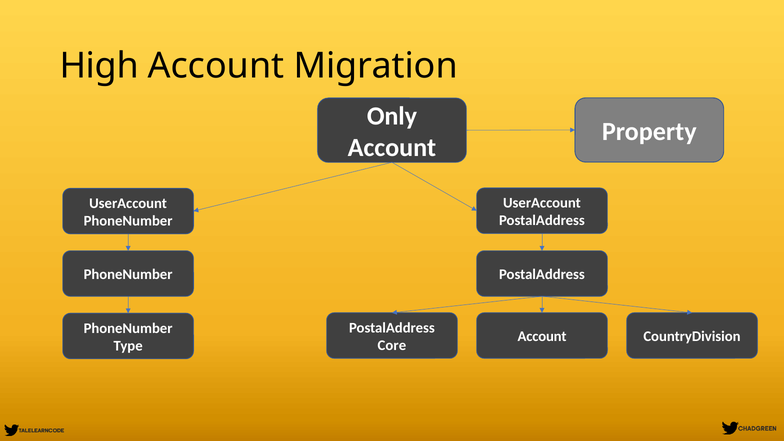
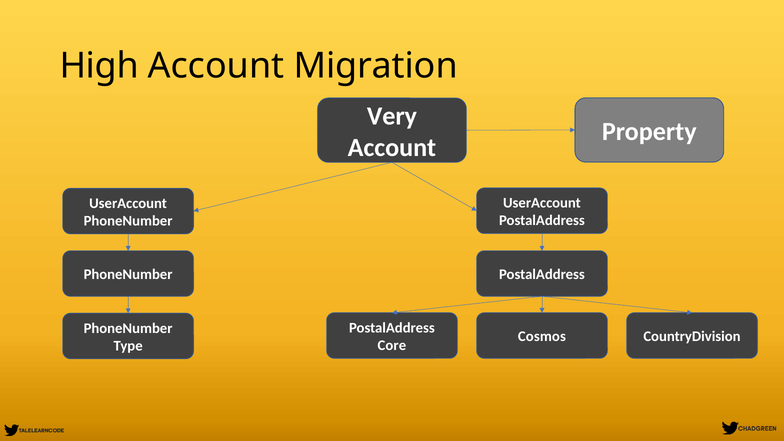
Only: Only -> Very
Account at (542, 337): Account -> Cosmos
